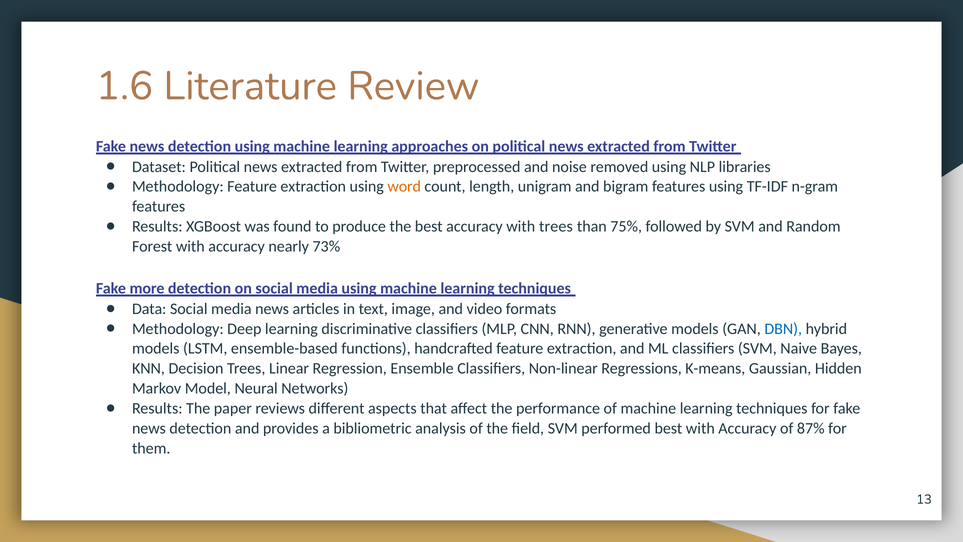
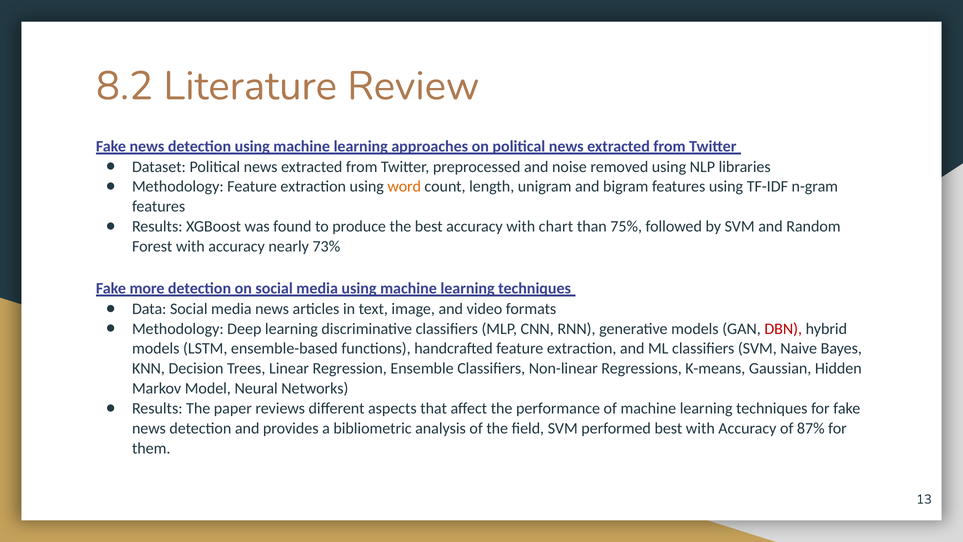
1.6: 1.6 -> 8.2
with trees: trees -> chart
DBN colour: blue -> red
